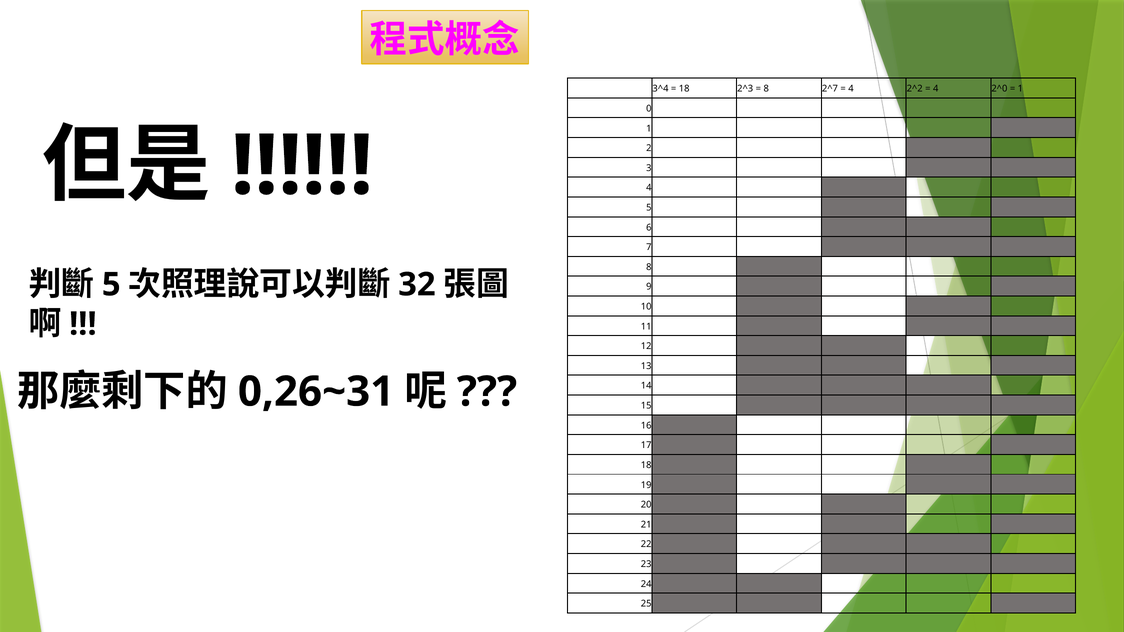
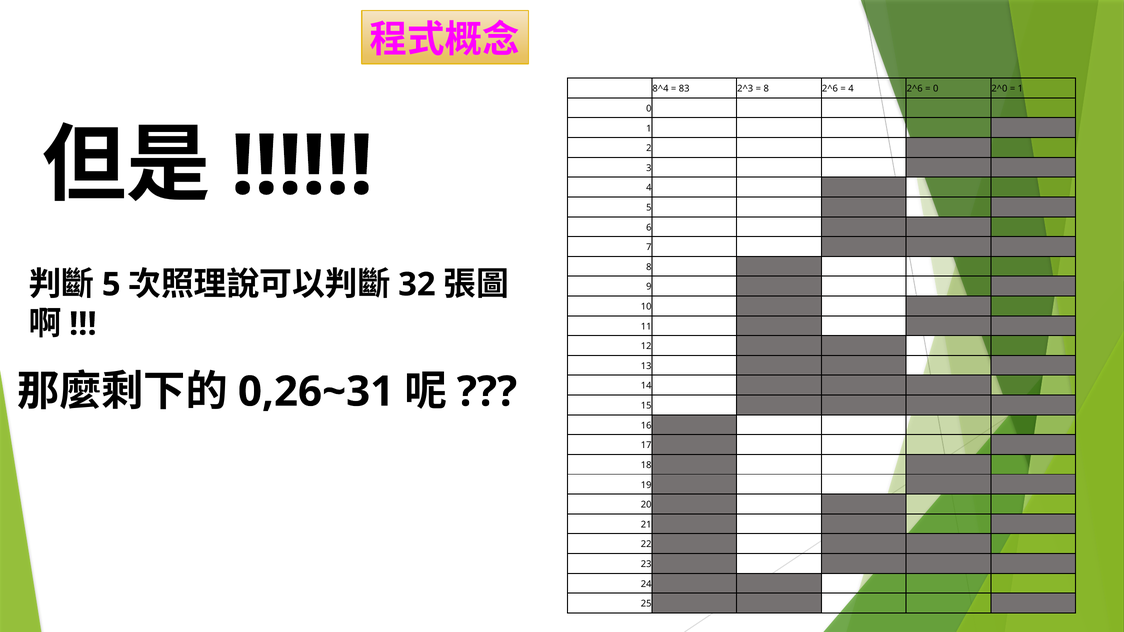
3^4: 3^4 -> 8^4
18 at (684, 89): 18 -> 83
8 2^7: 2^7 -> 2^6
4 2^2: 2^2 -> 2^6
4 at (936, 89): 4 -> 0
